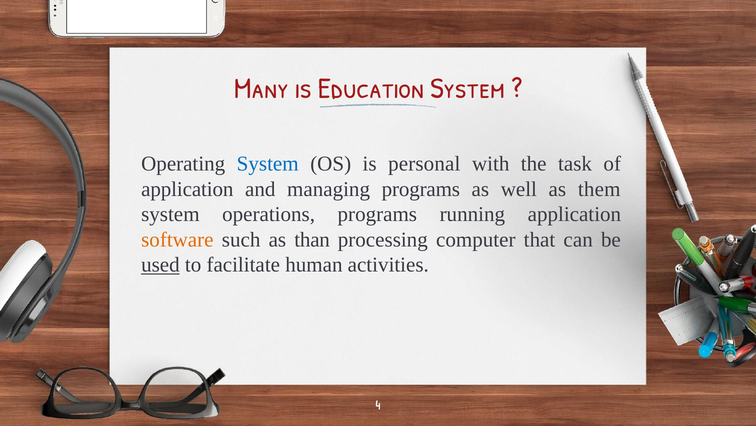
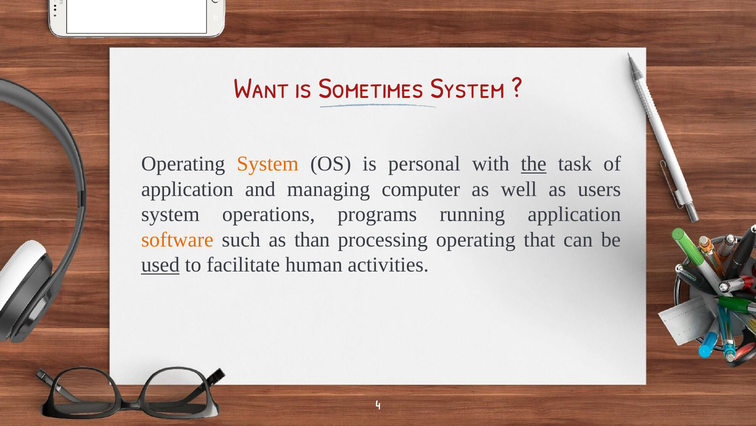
Many: Many -> Want
Education: Education -> Sometimes
System at (268, 164) colour: blue -> orange
the underline: none -> present
managing programs: programs -> computer
them: them -> users
processing computer: computer -> operating
